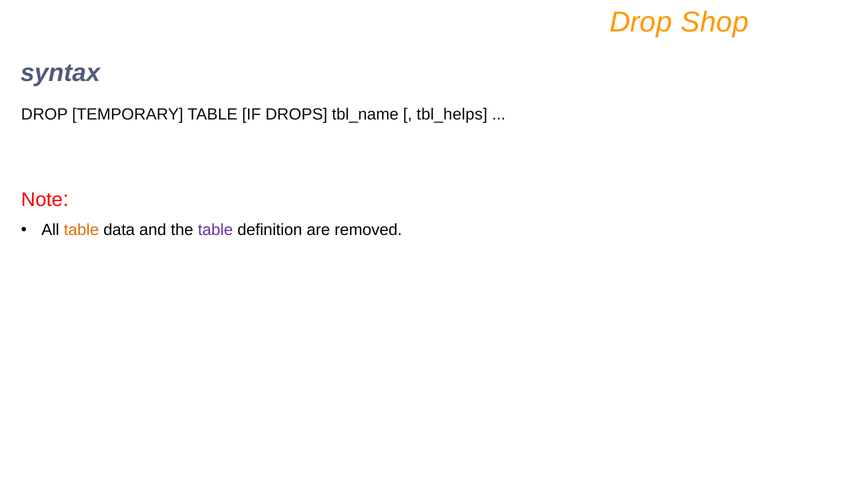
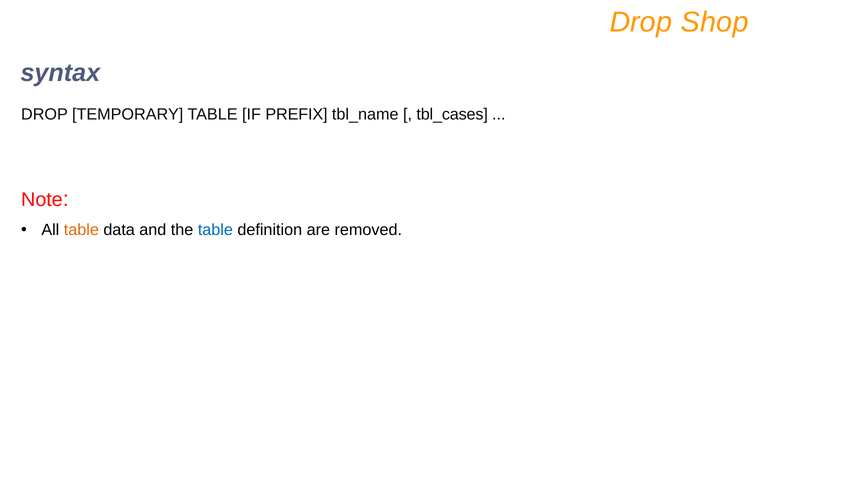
DROPS: DROPS -> PREFIX
tbl_helps: tbl_helps -> tbl_cases
table at (215, 230) colour: purple -> blue
